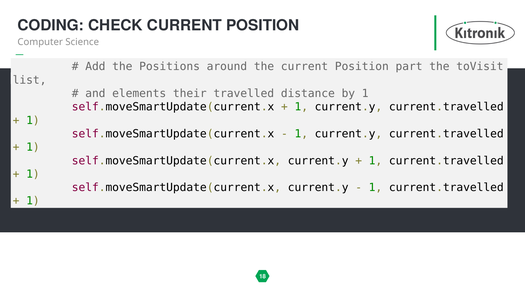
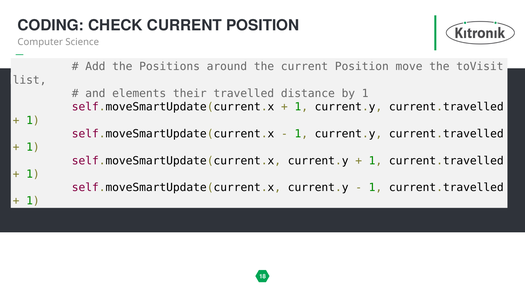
part: part -> move
